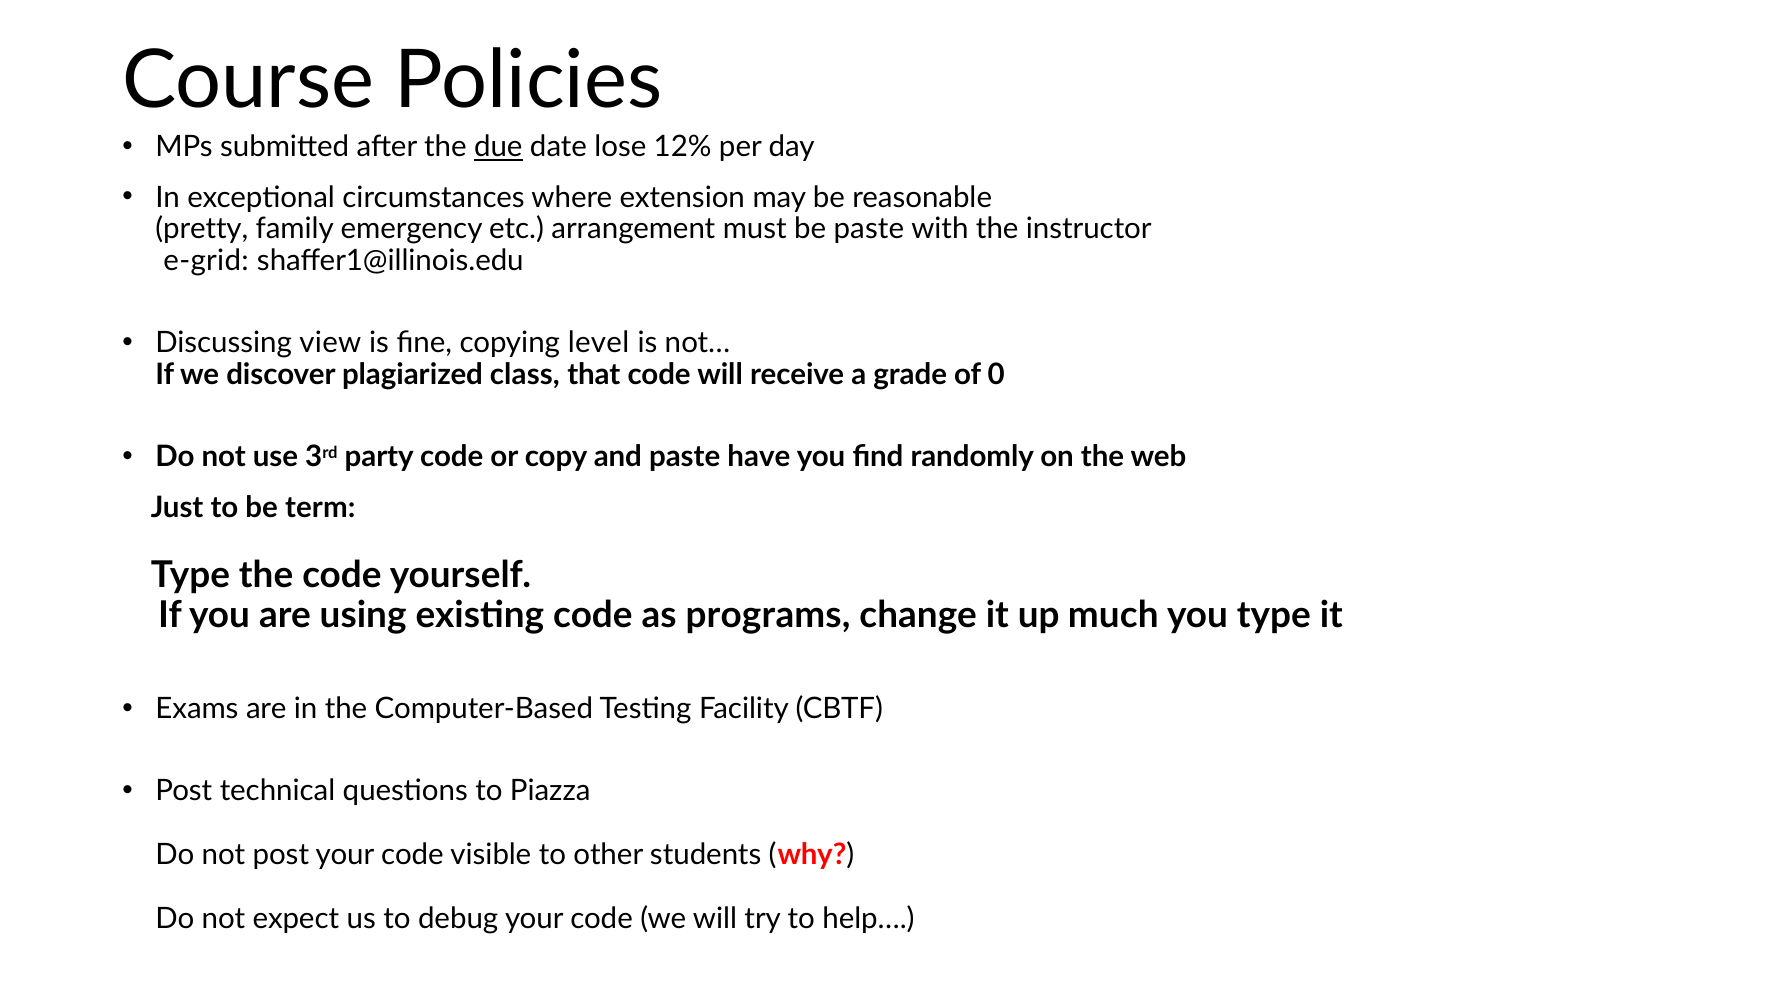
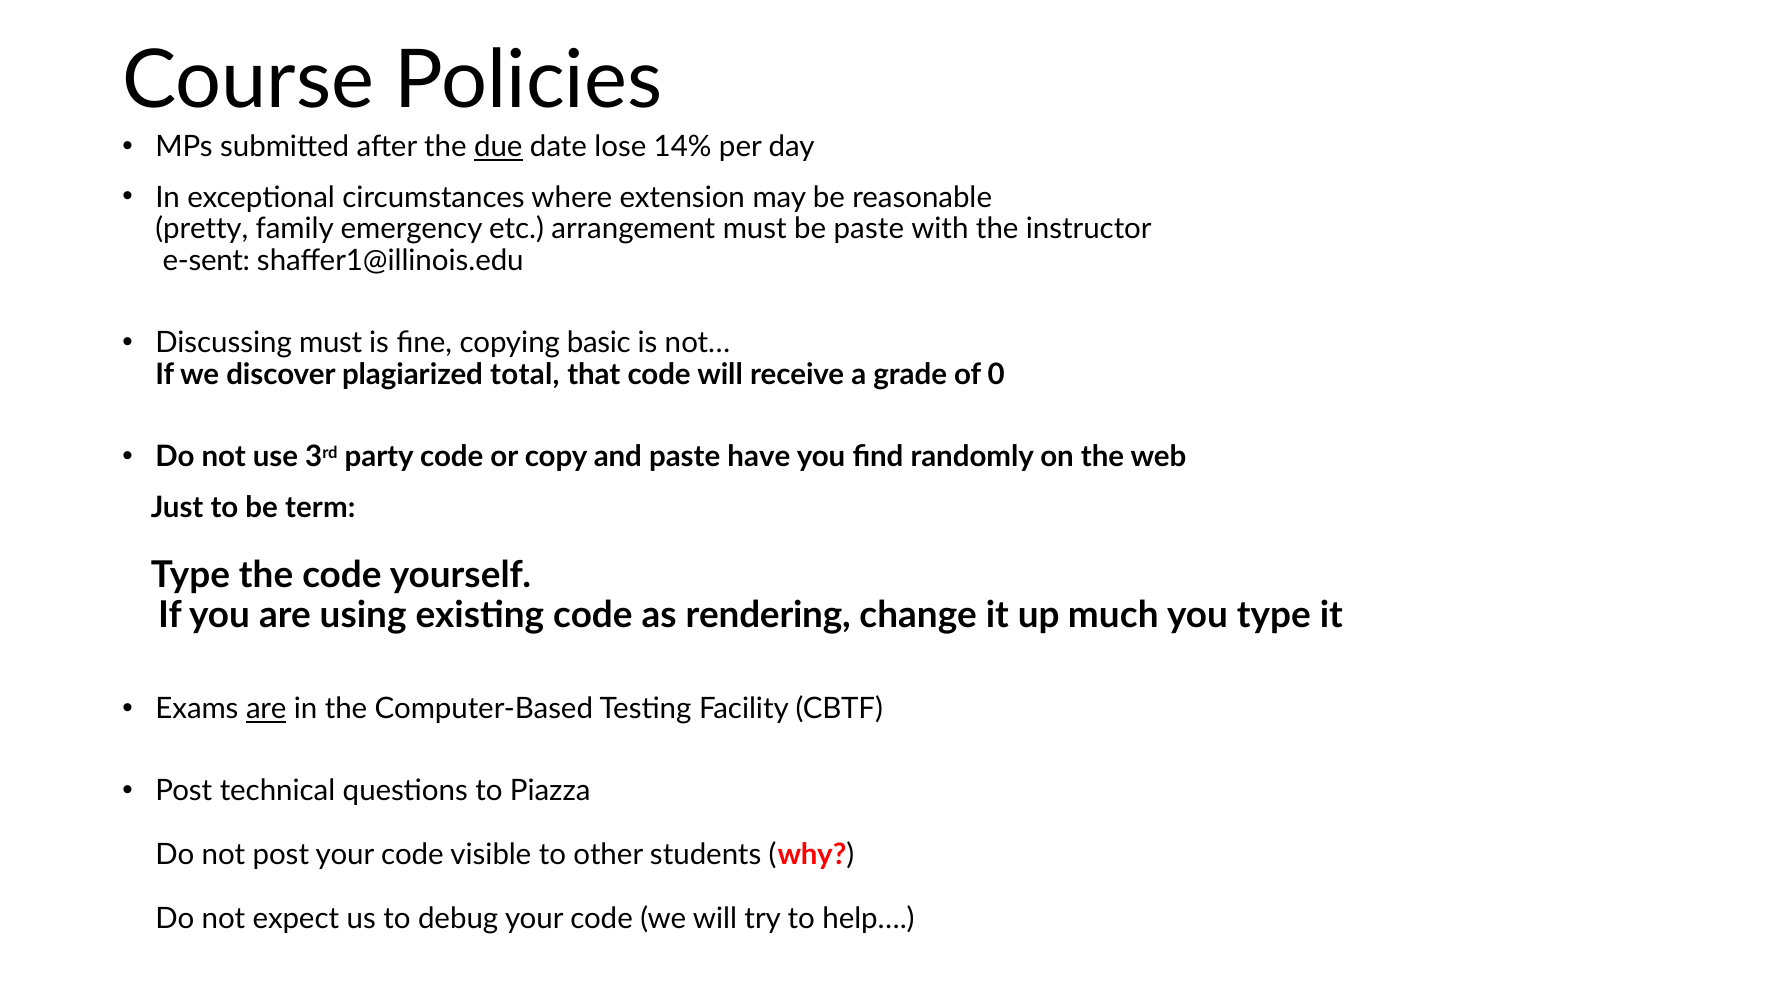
12%: 12% -> 14%
e-grid: e-grid -> e-sent
Discussing view: view -> must
level: level -> basic
class: class -> total
programs: programs -> rendering
are at (266, 709) underline: none -> present
